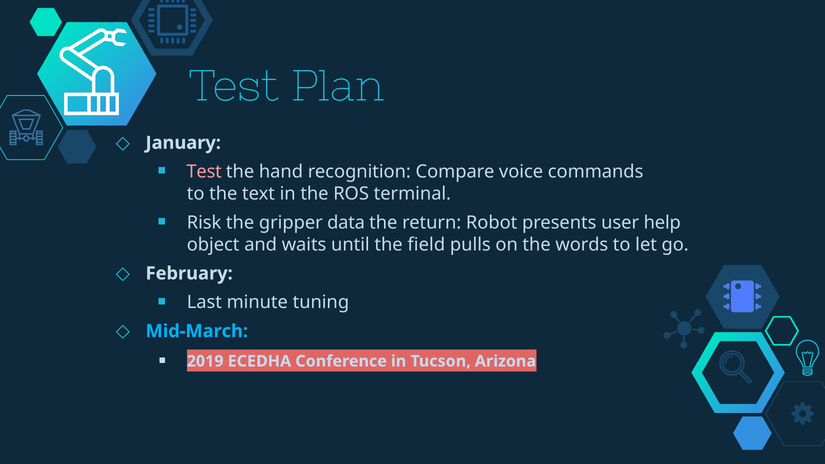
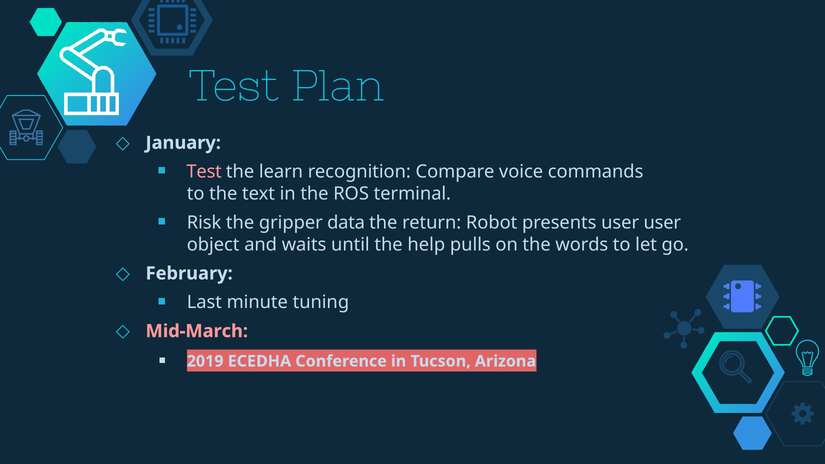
hand: hand -> learn
user help: help -> user
field: field -> help
Mid-March colour: light blue -> pink
